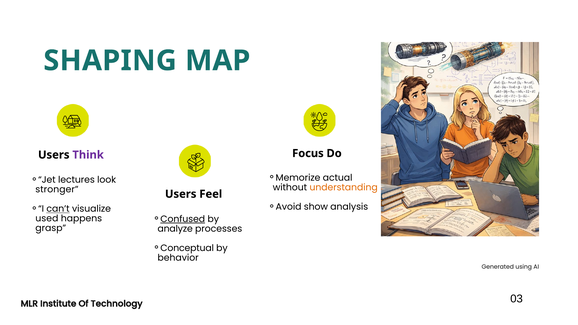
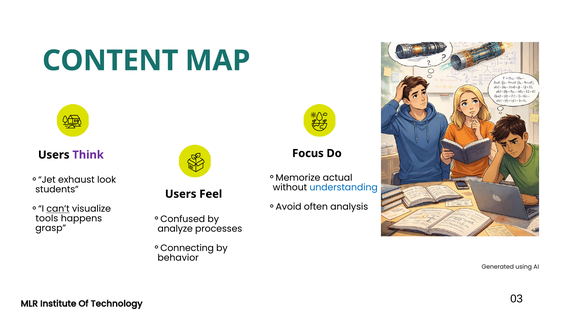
SHAPING: SHAPING -> CONTENT
lectures: lectures -> exhaust
understanding colour: orange -> blue
stronger: stronger -> students
show: show -> often
Confused underline: present -> none
used: used -> tools
Conceptual: Conceptual -> Connecting
